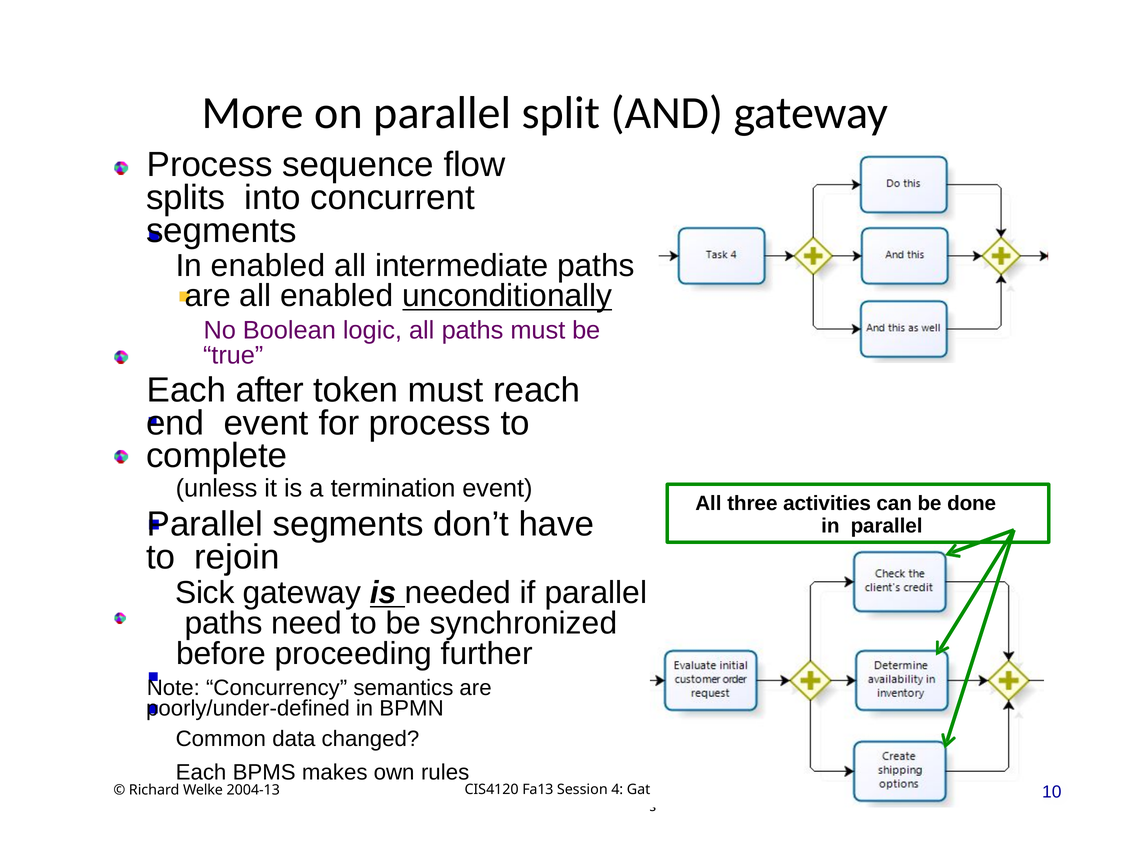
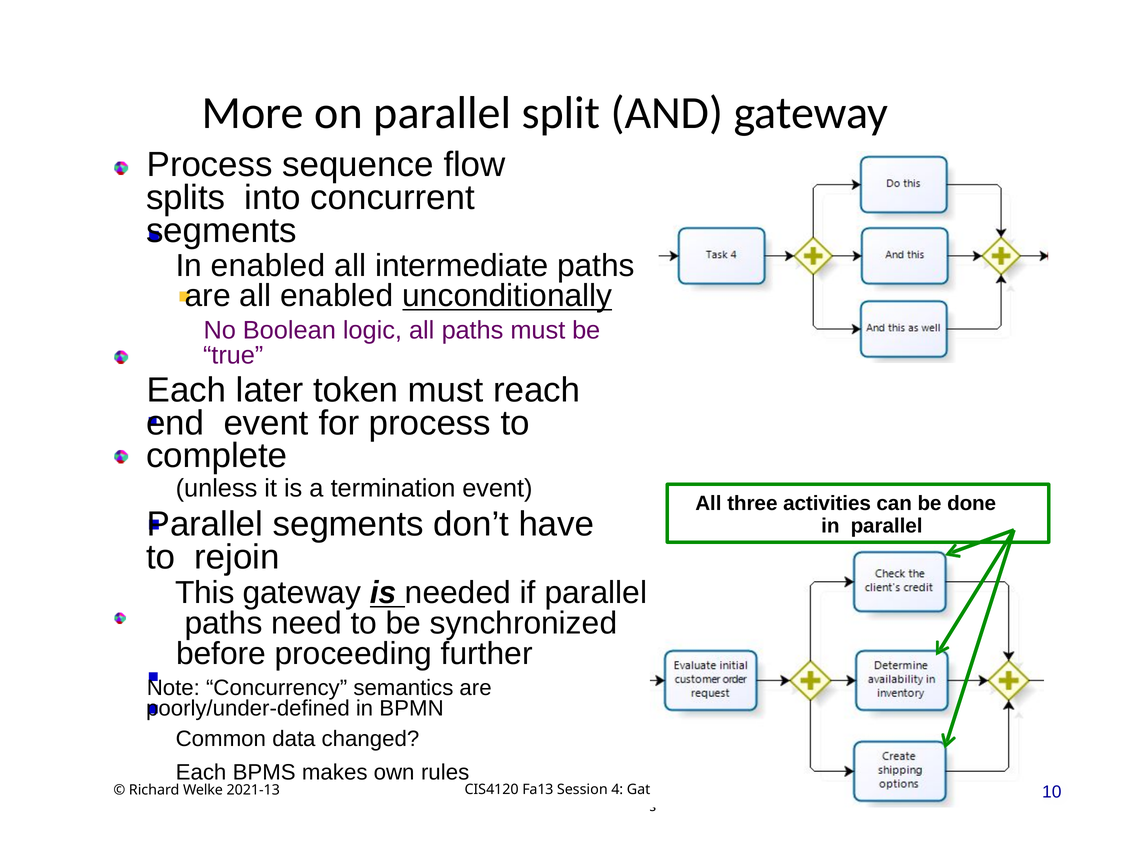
after: after -> later
Sick: Sick -> This
2004-13: 2004-13 -> 2021-13
